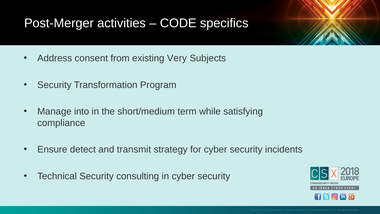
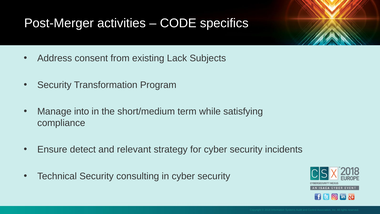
Very: Very -> Lack
transmit: transmit -> relevant
